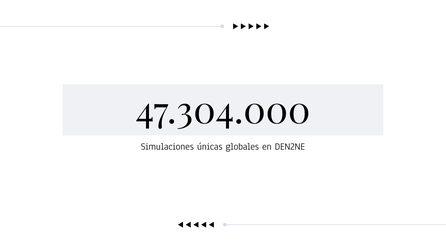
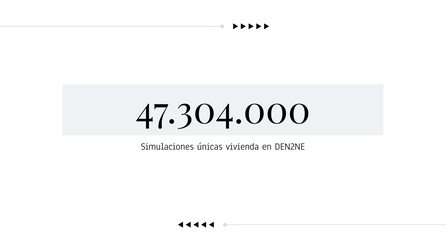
globales: globales -> vivienda
